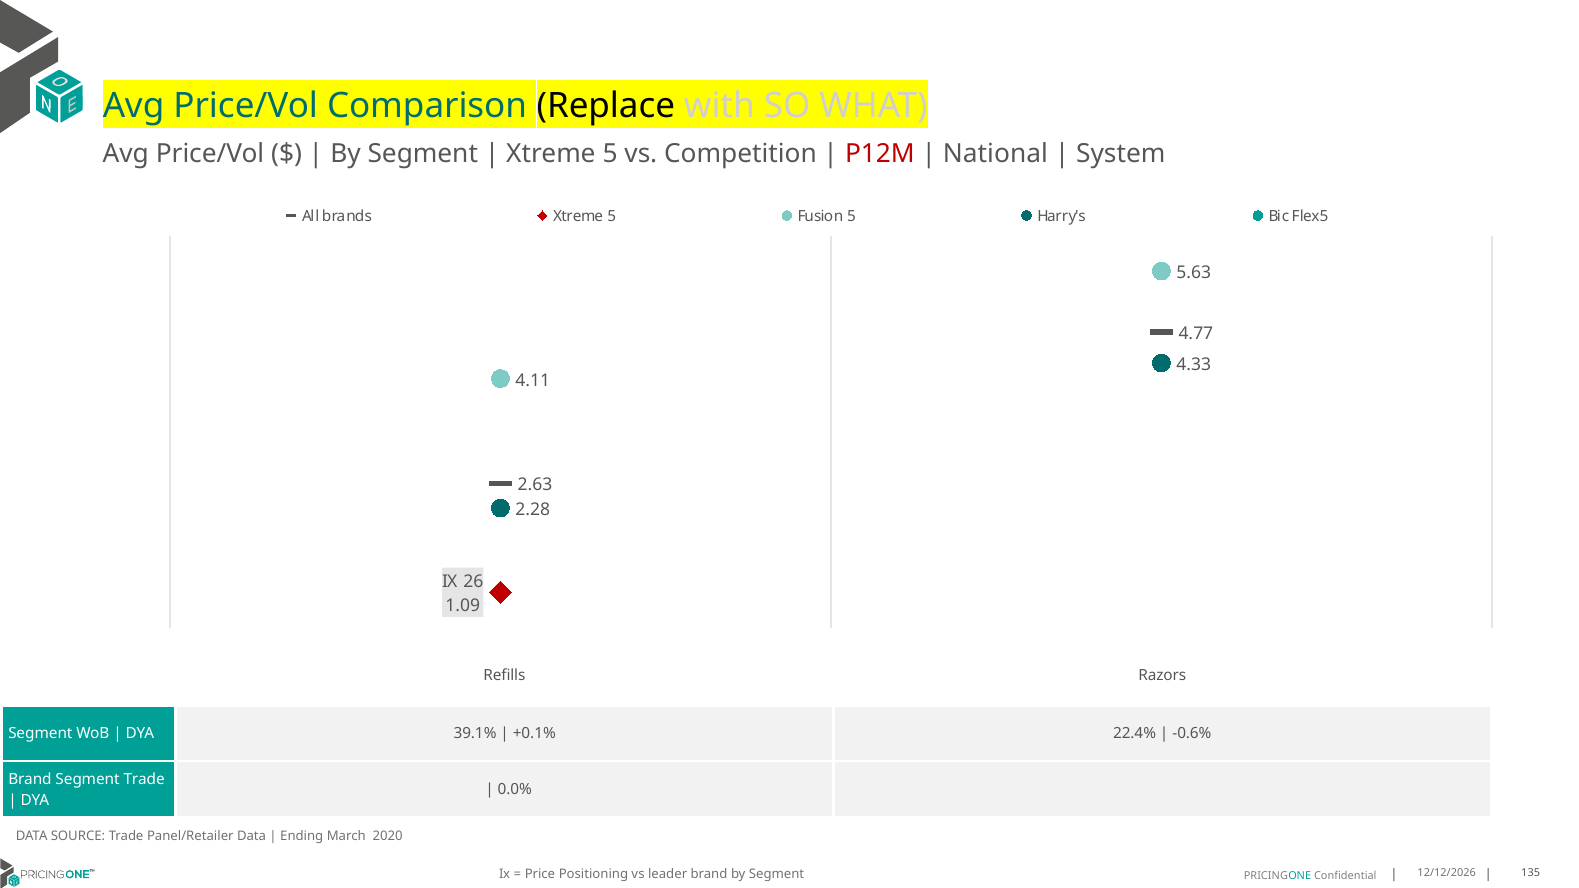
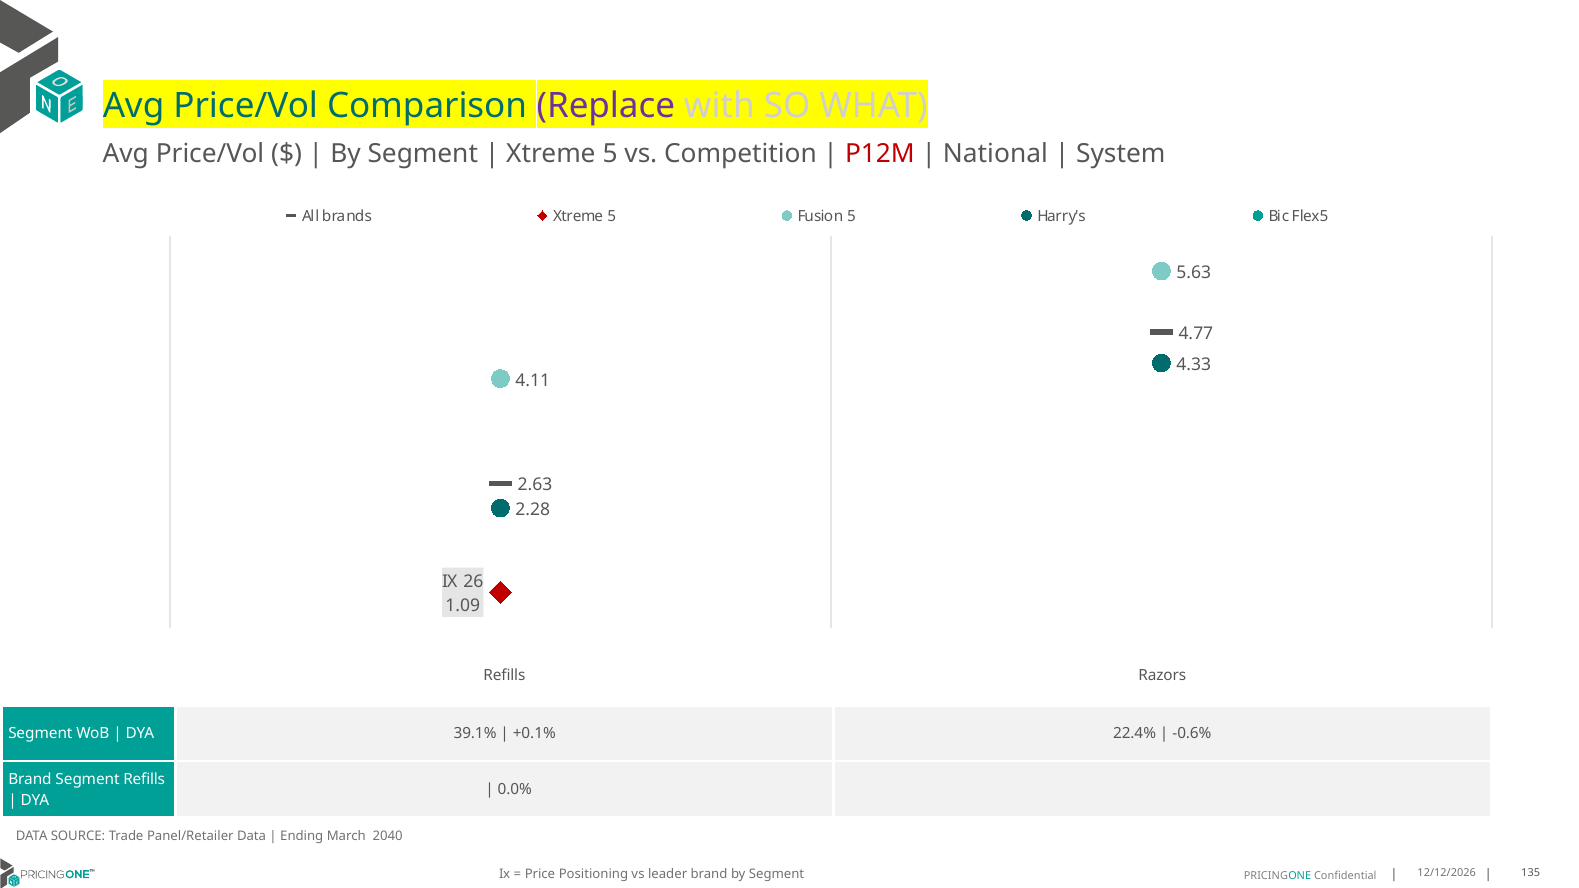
Replace colour: black -> purple
Segment Trade: Trade -> Refills
2020: 2020 -> 2040
